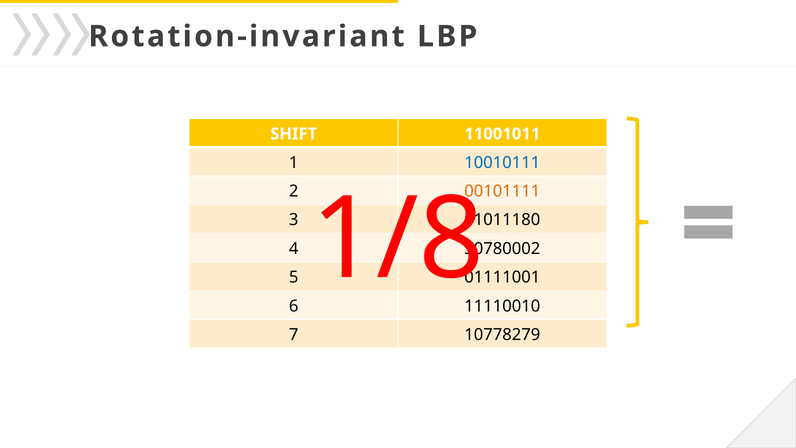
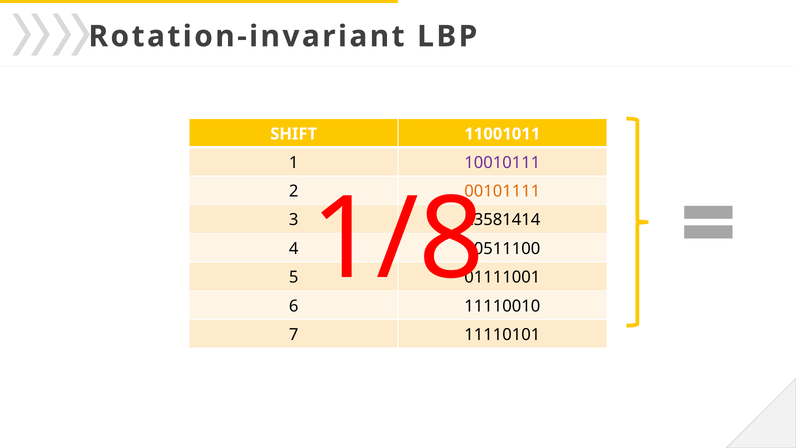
10010111 colour: blue -> purple
01011180: 01011180 -> 23581414
30780002: 30780002 -> 10511100
10778279: 10778279 -> 11110101
